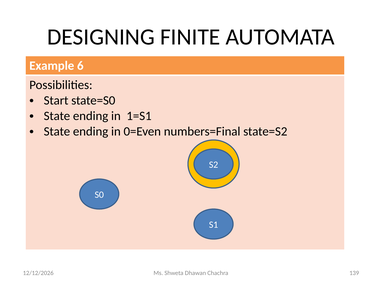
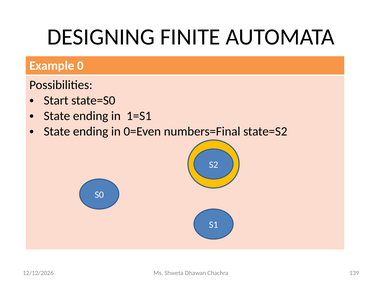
6: 6 -> 0
